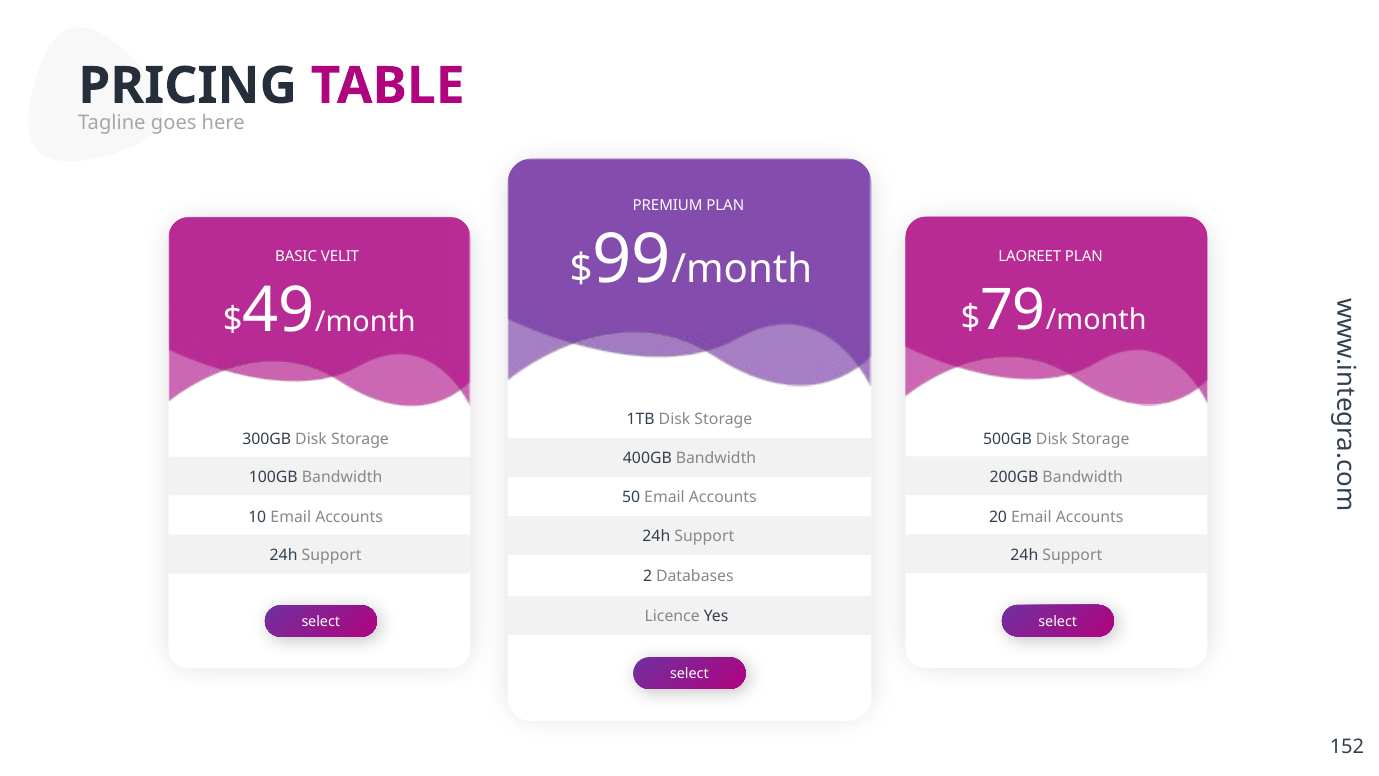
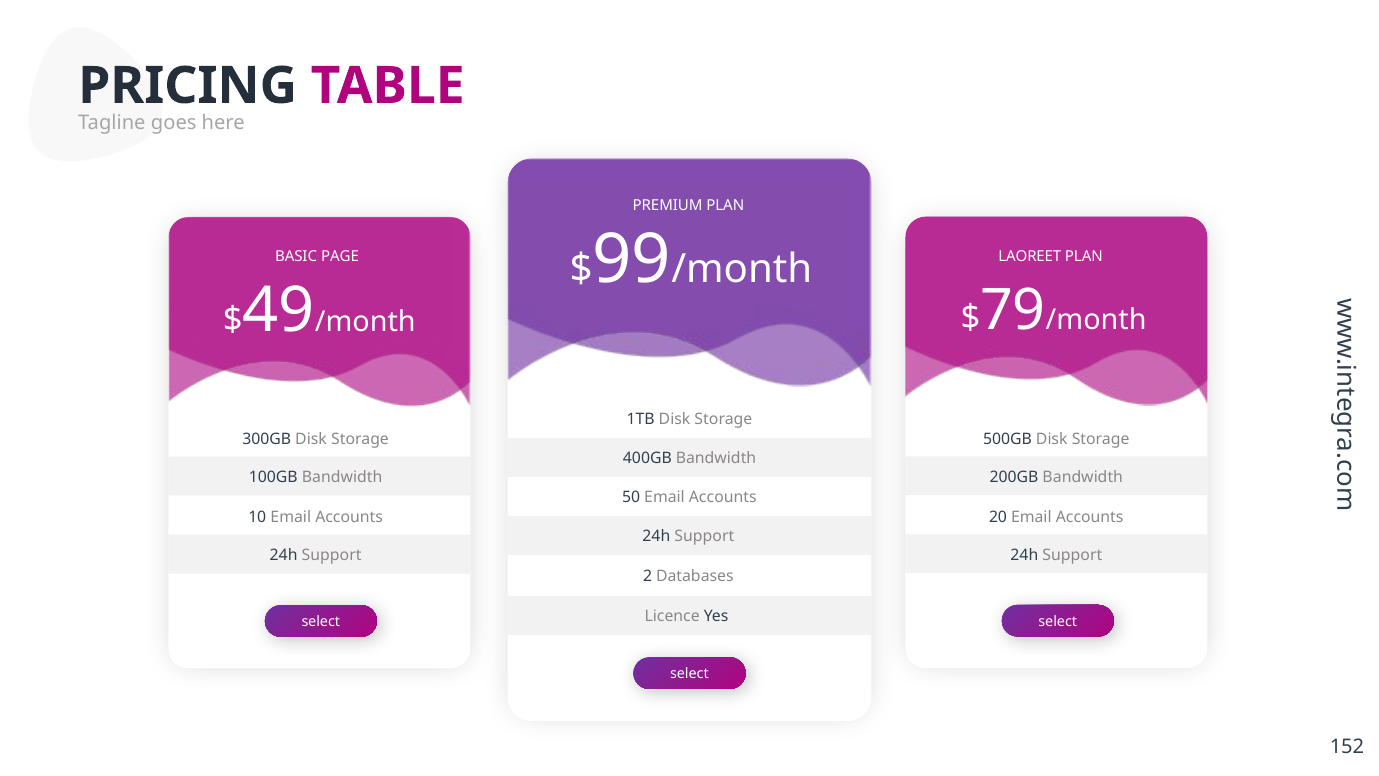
VELIT: VELIT -> PAGE
